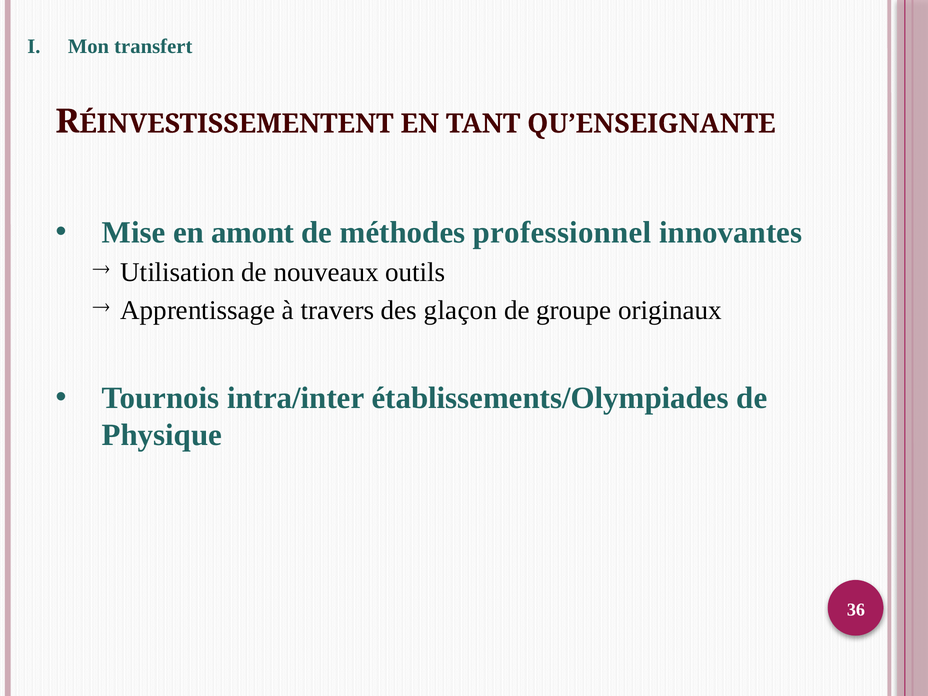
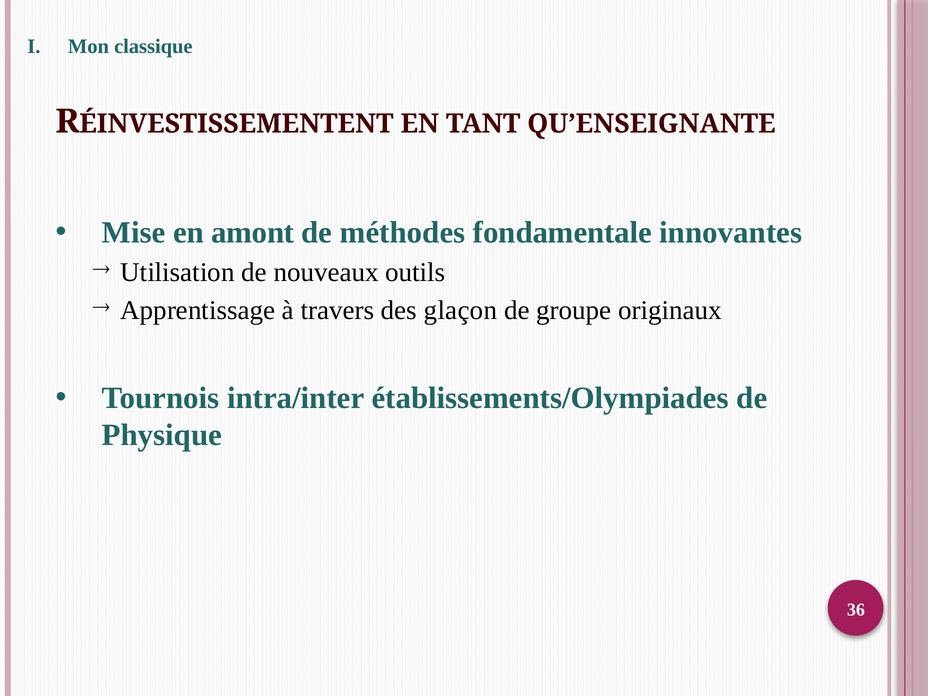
transfert: transfert -> classique
professionnel: professionnel -> fondamentale
